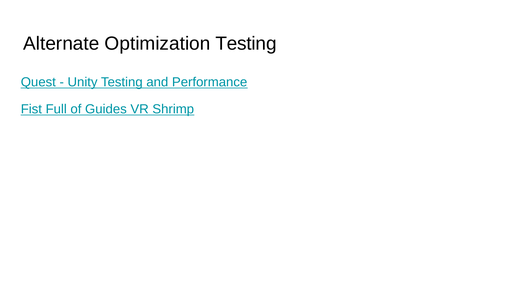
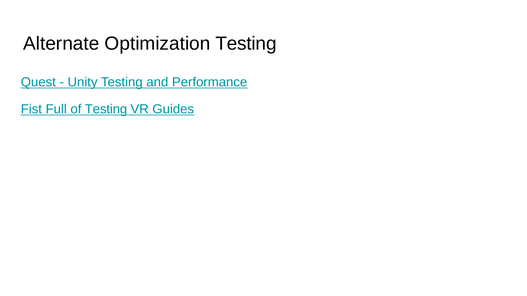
of Guides: Guides -> Testing
Shrimp: Shrimp -> Guides
